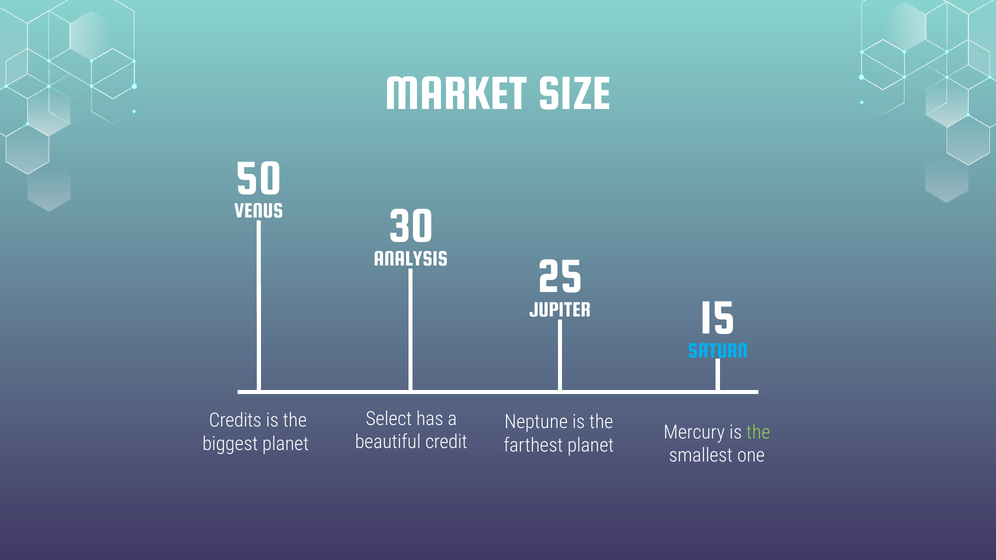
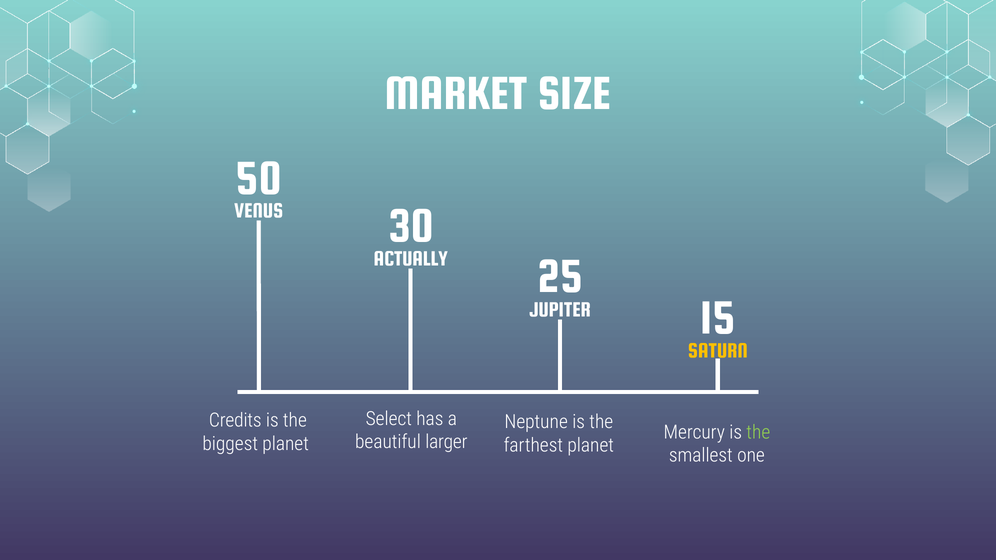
ANALYSIS: ANALYSIS -> ACTUALLY
SATURN colour: light blue -> yellow
credit: credit -> larger
